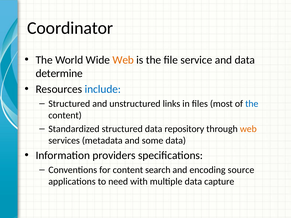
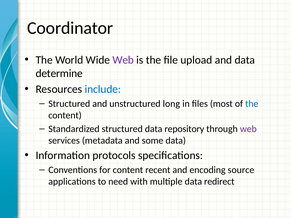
Web at (123, 60) colour: orange -> purple
service: service -> upload
links: links -> long
web at (248, 129) colour: orange -> purple
providers: providers -> protocols
search: search -> recent
capture: capture -> redirect
